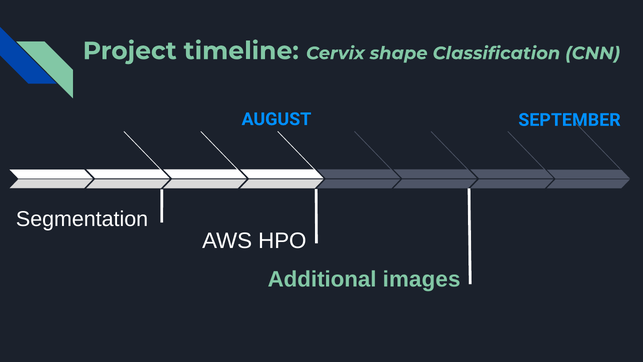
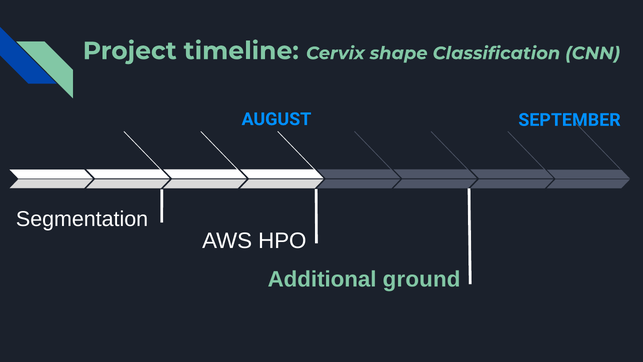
images: images -> ground
